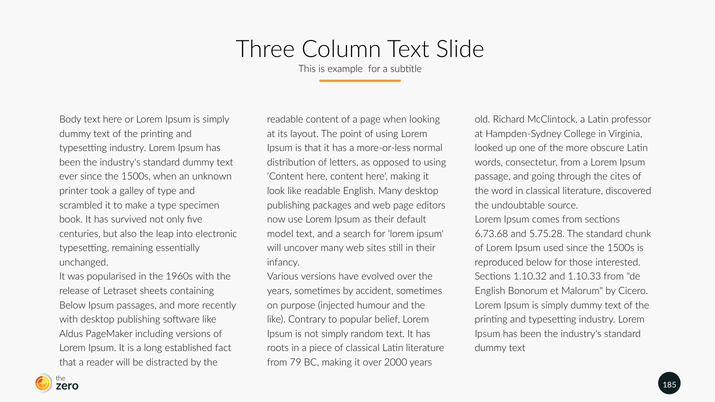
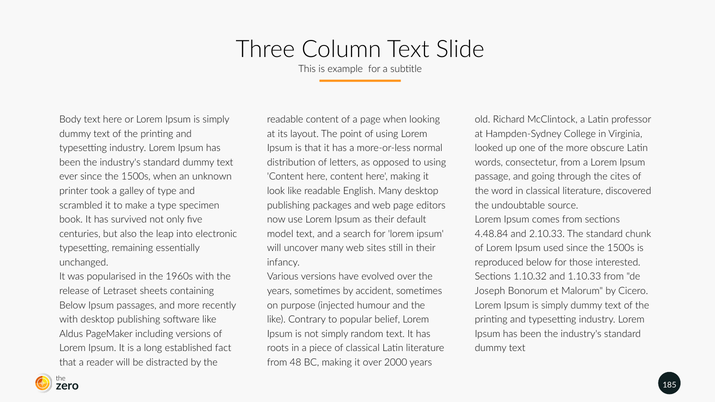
6.73.68: 6.73.68 -> 4.48.84
5.75.28: 5.75.28 -> 2.10.33
English at (490, 291): English -> Joseph
79: 79 -> 48
